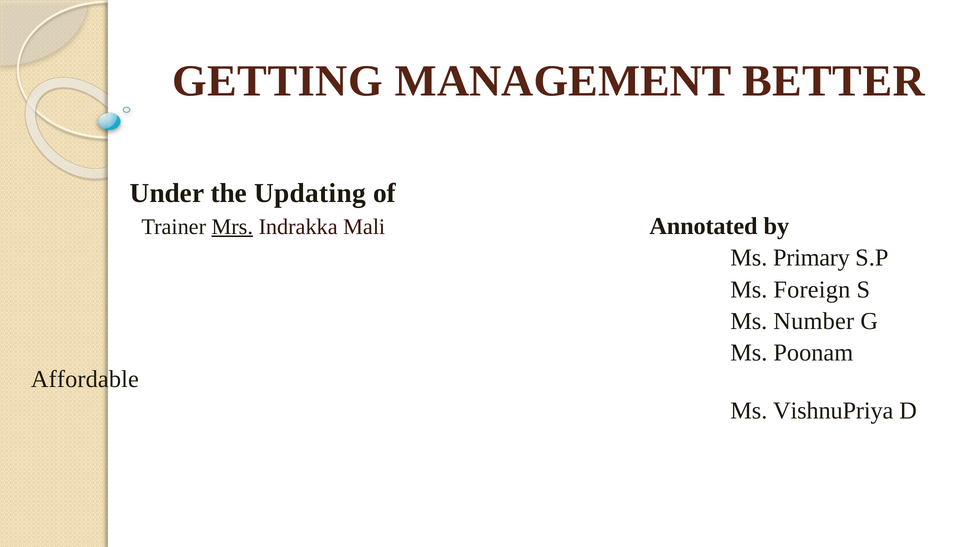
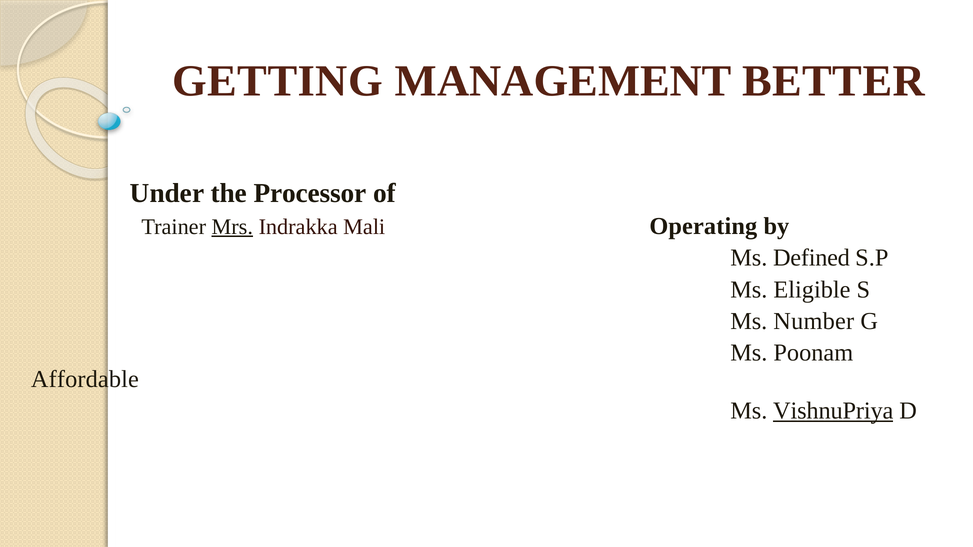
Updating: Updating -> Processor
Annotated: Annotated -> Operating
Primary: Primary -> Defined
Foreign: Foreign -> Eligible
VishnuPriya underline: none -> present
